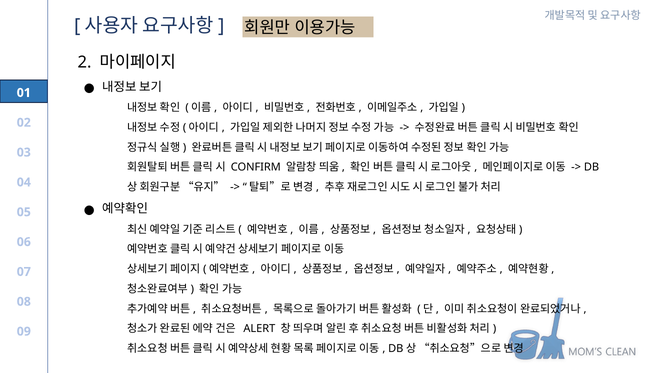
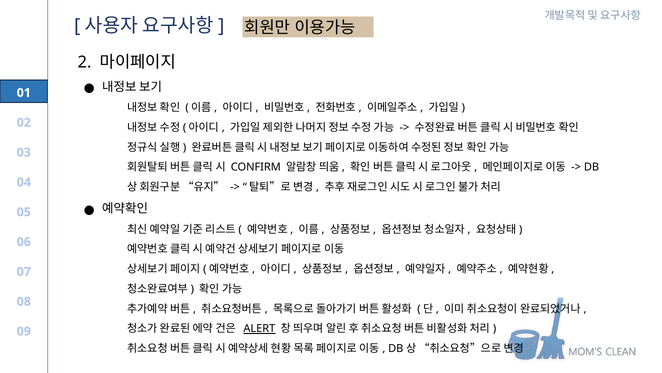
ALERT underline: none -> present
